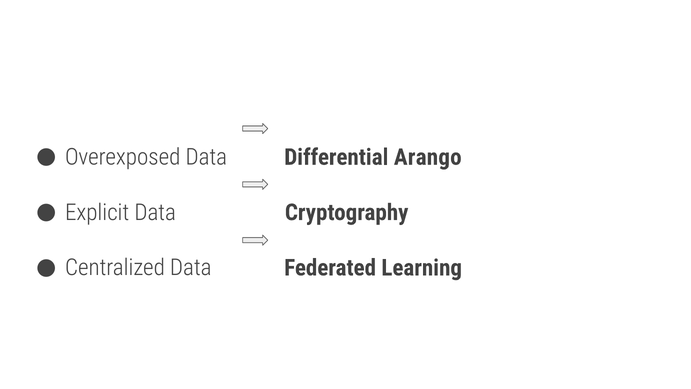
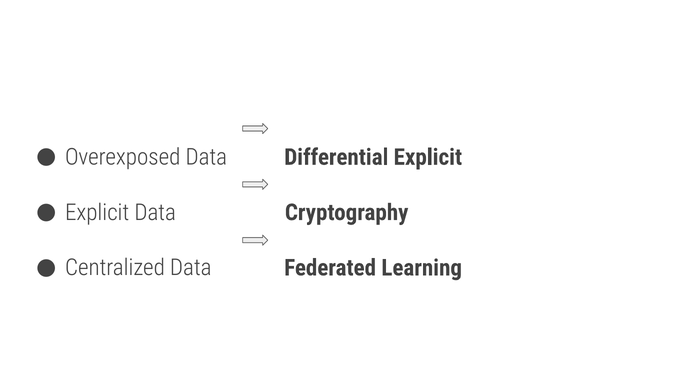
Differential Arango: Arango -> Explicit
